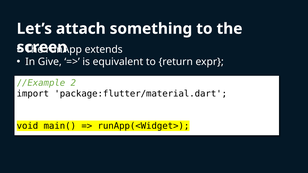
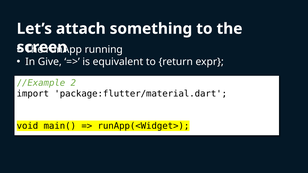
extends: extends -> running
